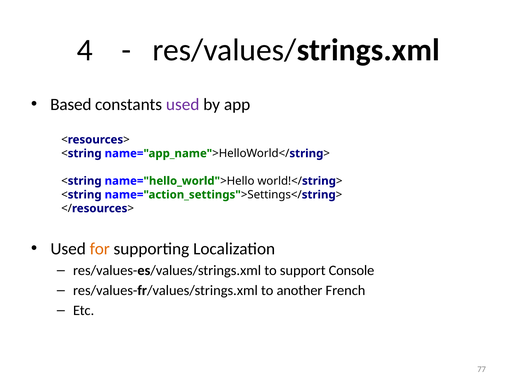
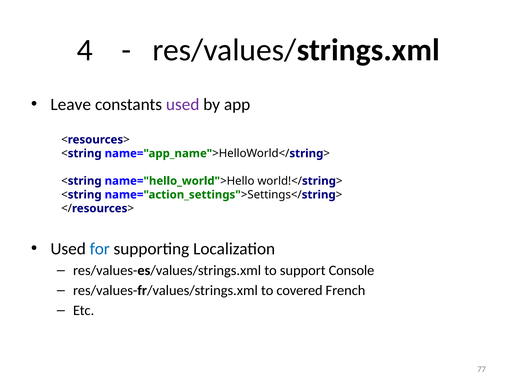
Based: Based -> Leave
for colour: orange -> blue
another: another -> covered
